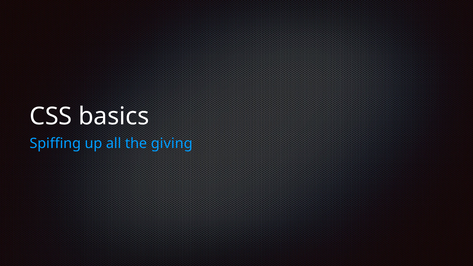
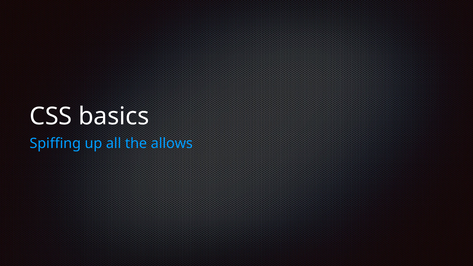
giving: giving -> allows
